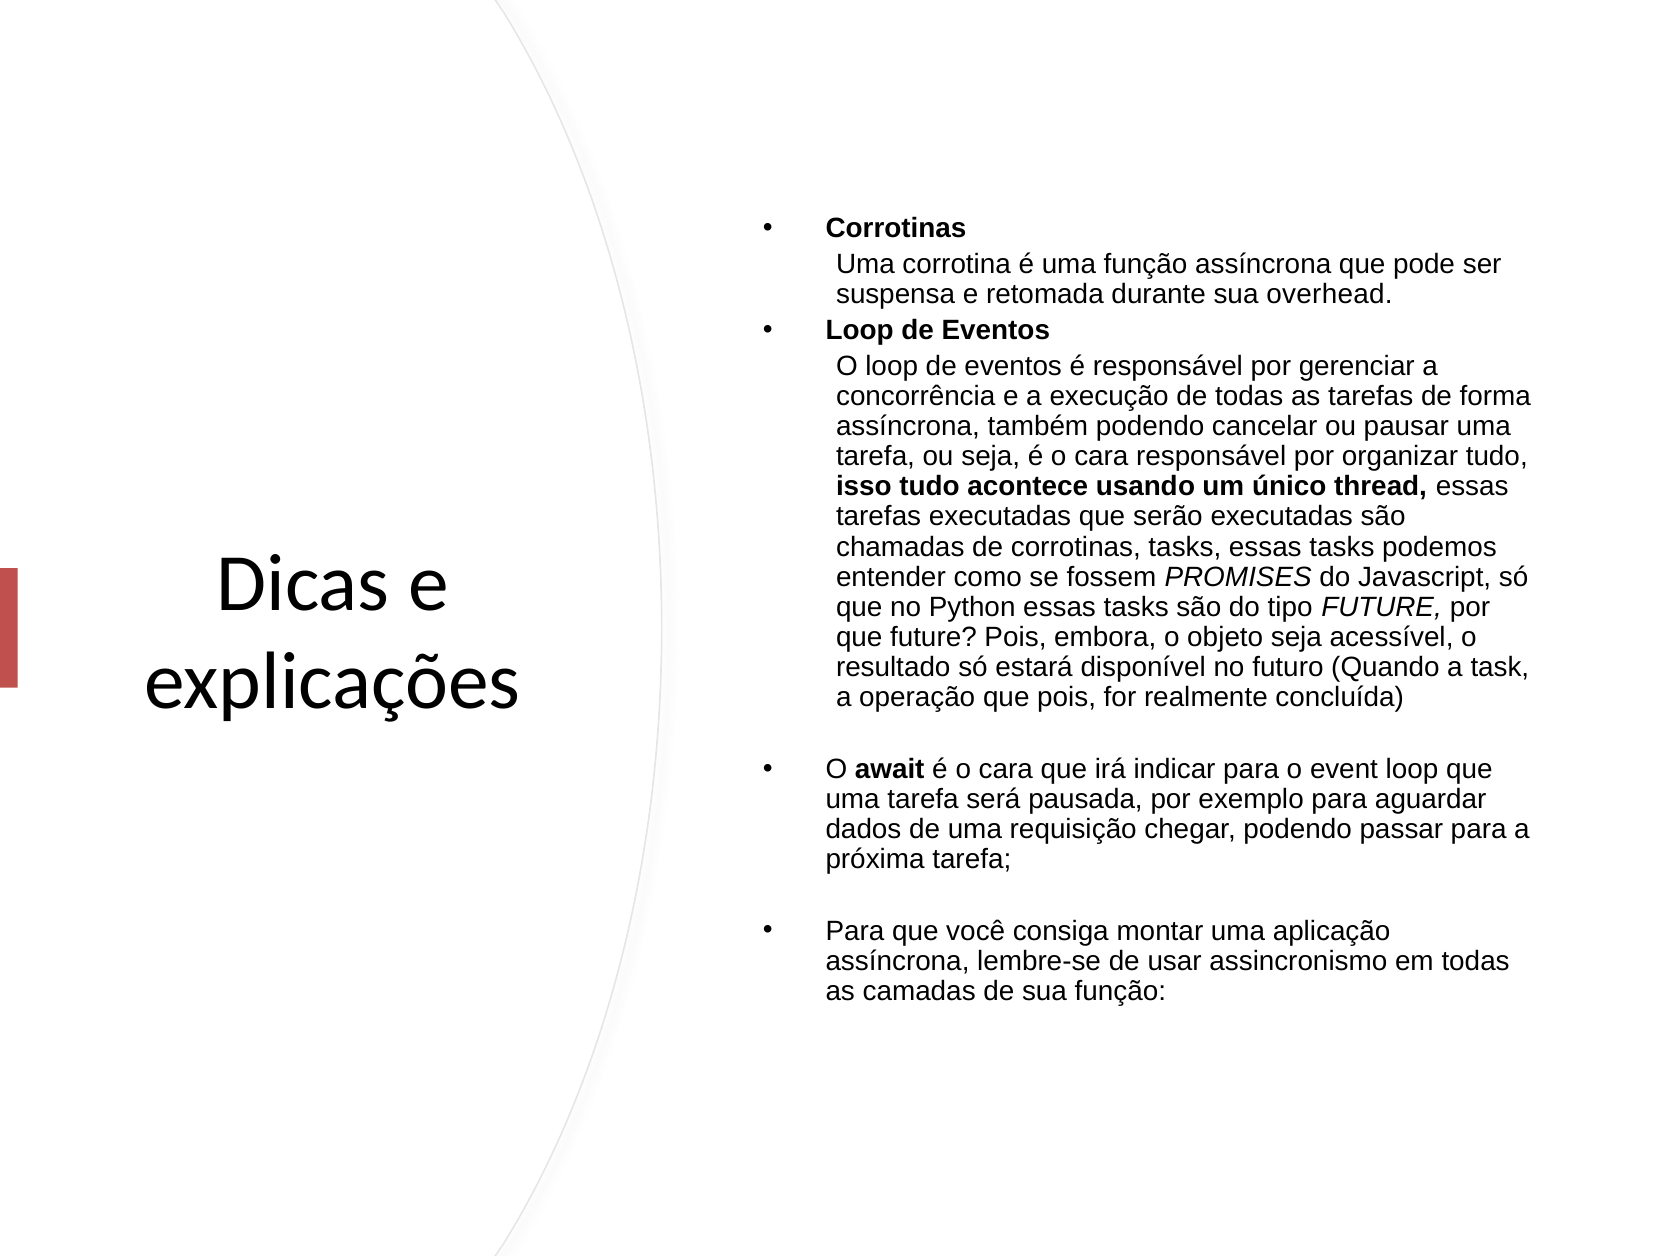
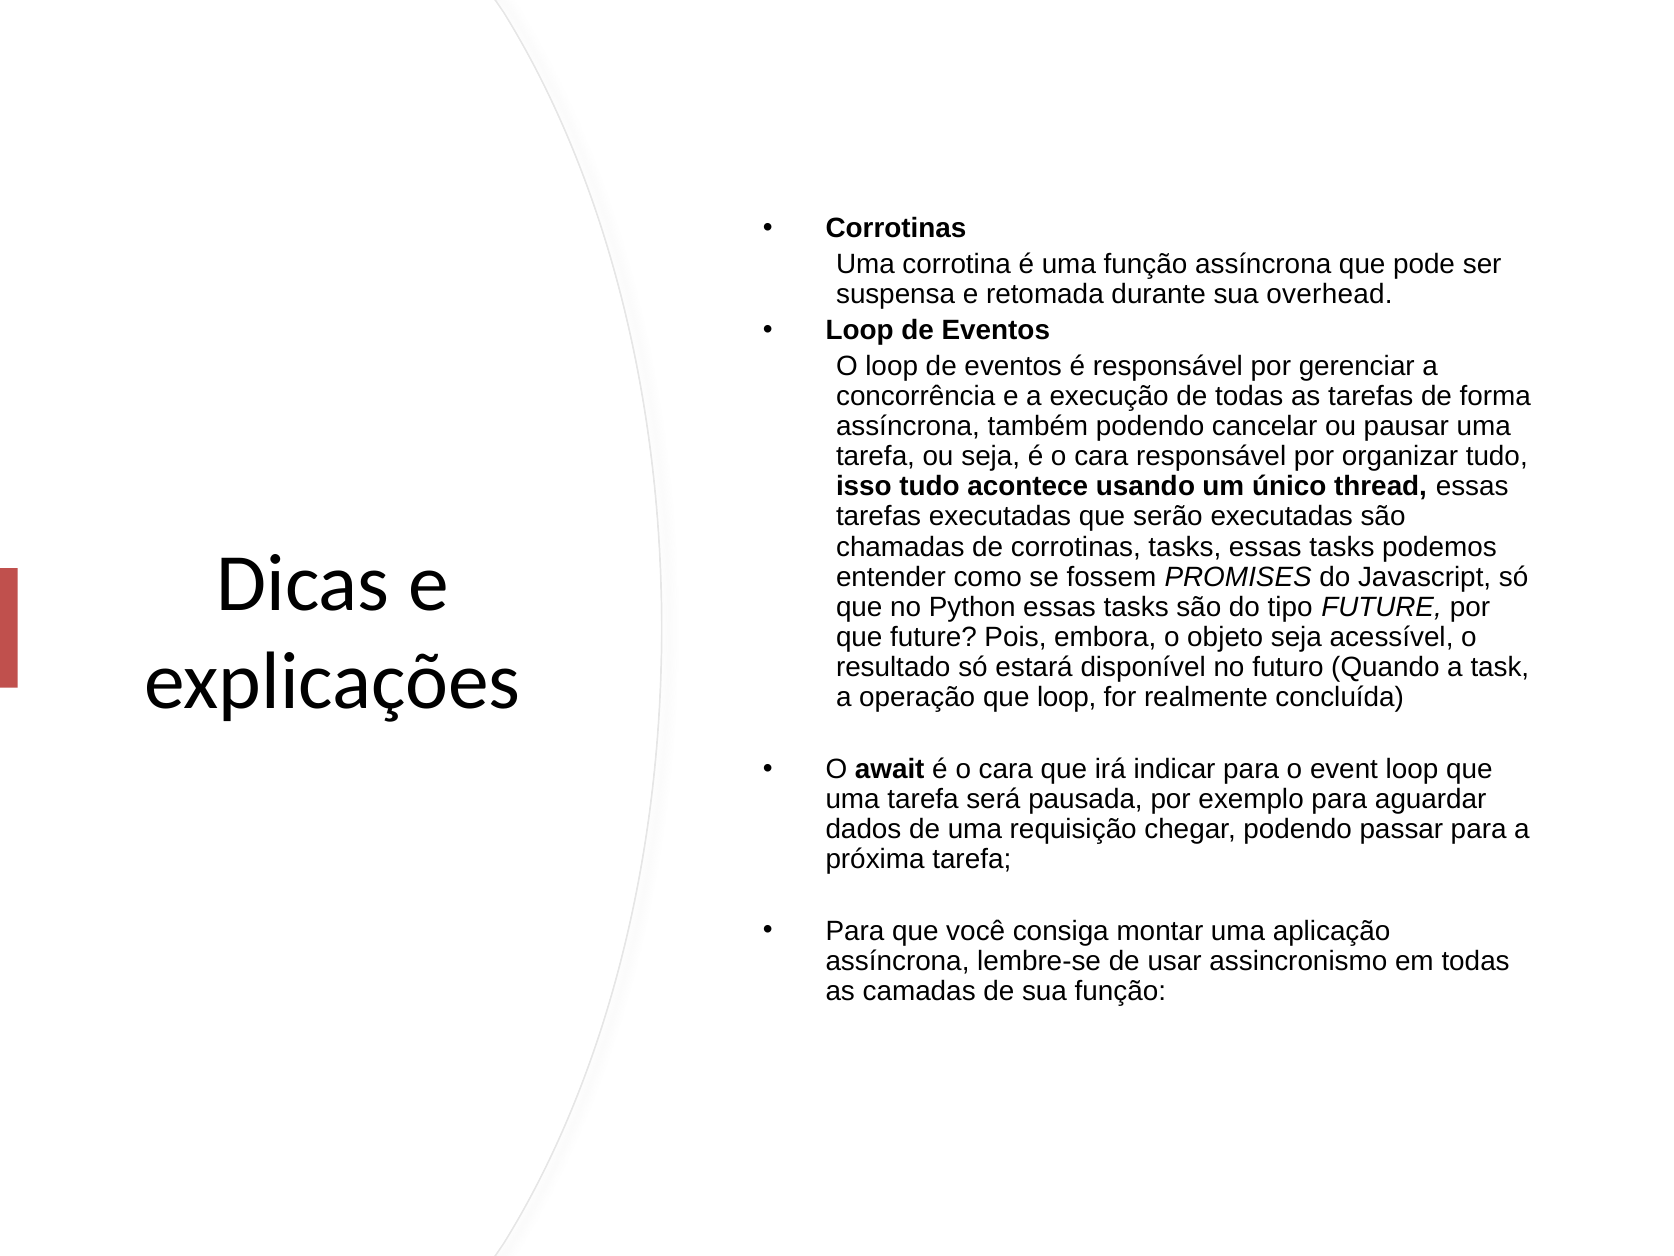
que pois: pois -> loop
